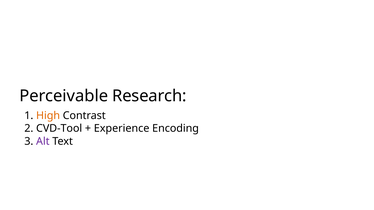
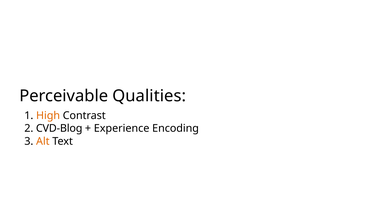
Research: Research -> Qualities
CVD-Tool: CVD-Tool -> CVD-Blog
Alt colour: purple -> orange
